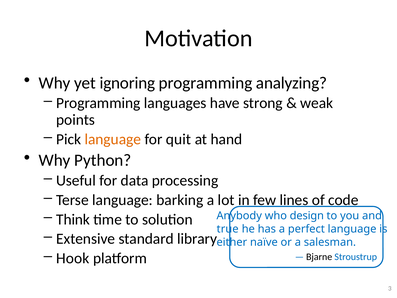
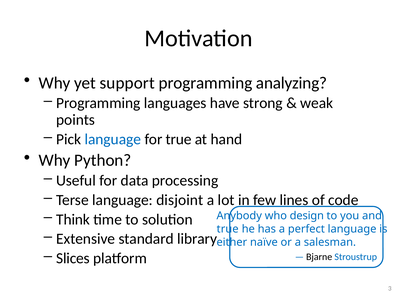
ignoring: ignoring -> support
language at (113, 139) colour: orange -> blue
for quit: quit -> true
barking: barking -> disjoint
Hook: Hook -> Slices
